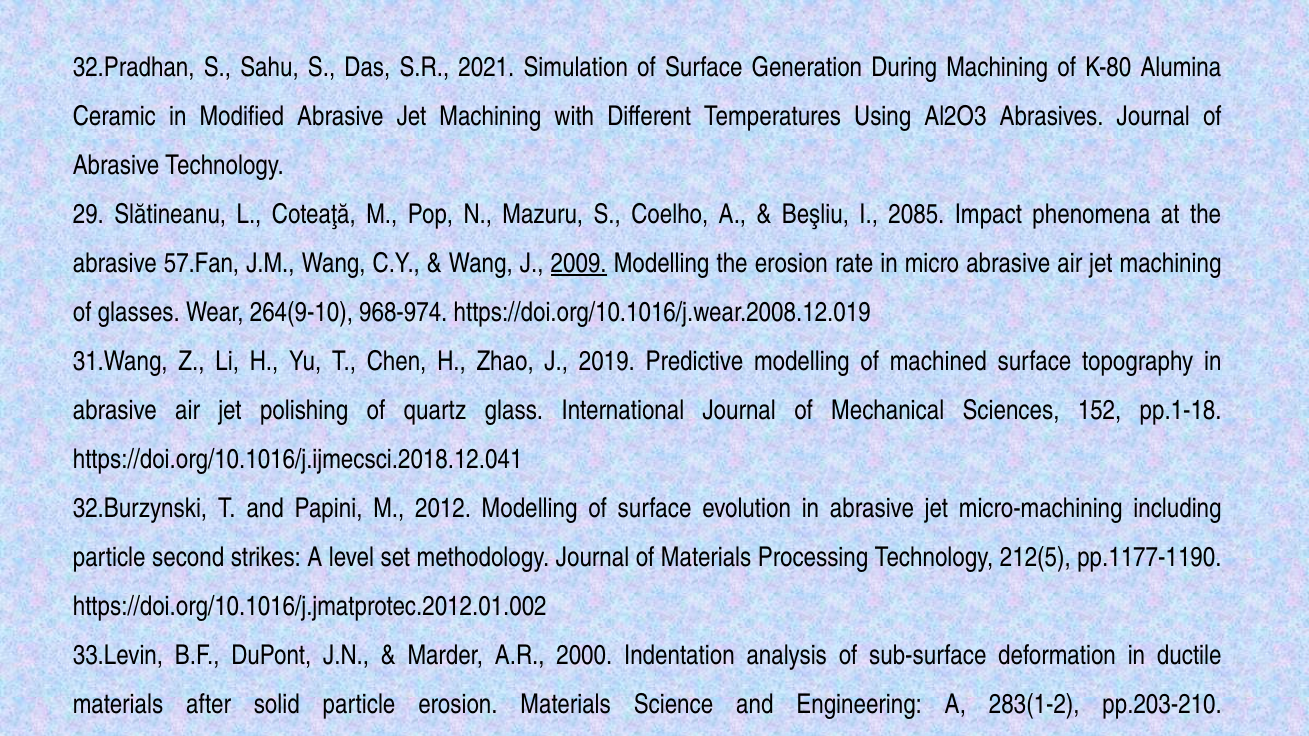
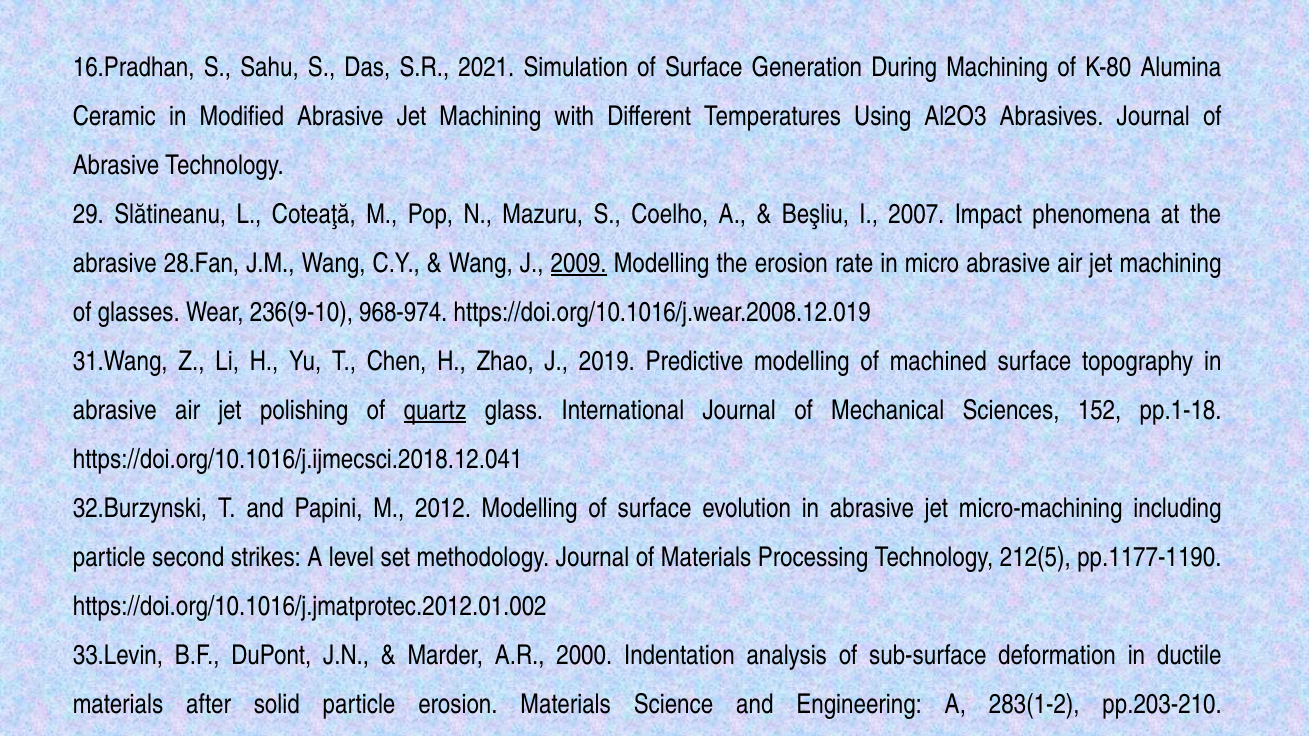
32.Pradhan: 32.Pradhan -> 16.Pradhan
2085: 2085 -> 2007
57.Fan: 57.Fan -> 28.Fan
264(9-10: 264(9-10 -> 236(9-10
quartz underline: none -> present
